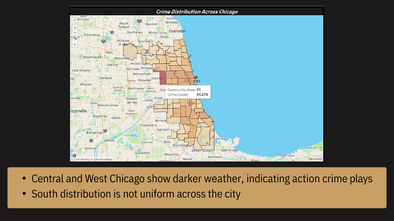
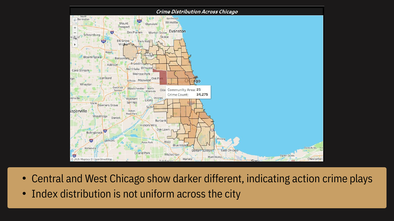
weather: weather -> different
South: South -> Index
